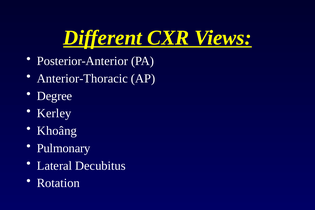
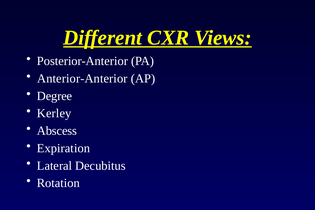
Anterior-Thoracic: Anterior-Thoracic -> Anterior-Anterior
Khoâng: Khoâng -> Abscess
Pulmonary: Pulmonary -> Expiration
